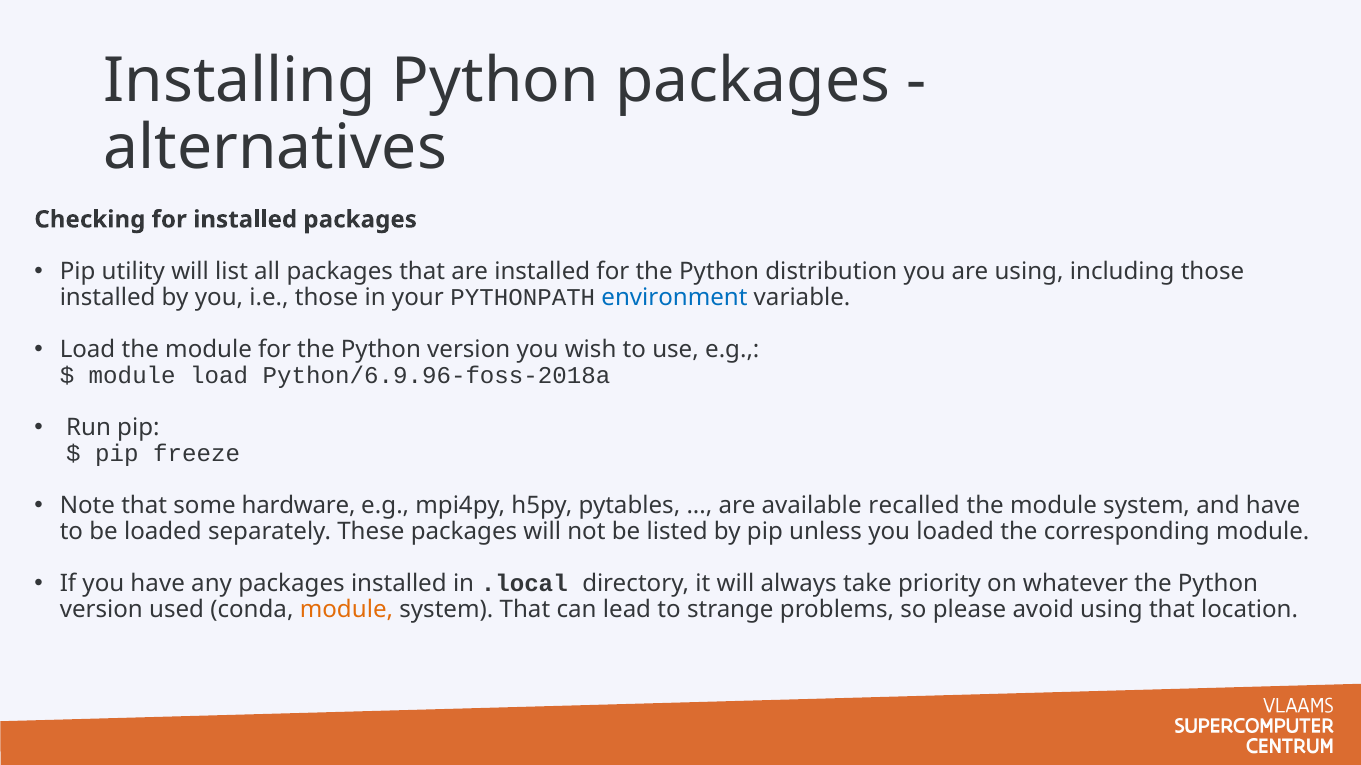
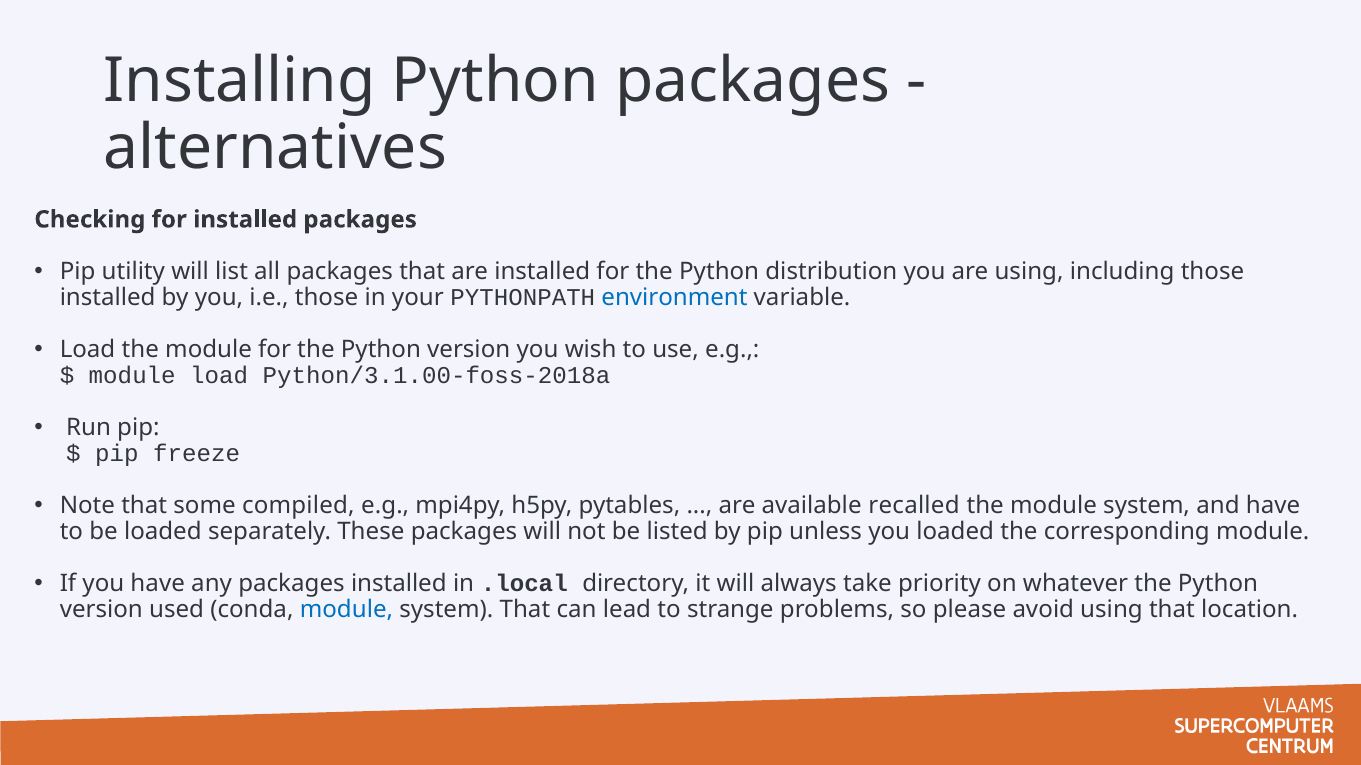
Python/6.9.96-foss-2018a: Python/6.9.96-foss-2018a -> Python/3.1.00-foss-2018a
hardware: hardware -> compiled
module at (346, 610) colour: orange -> blue
